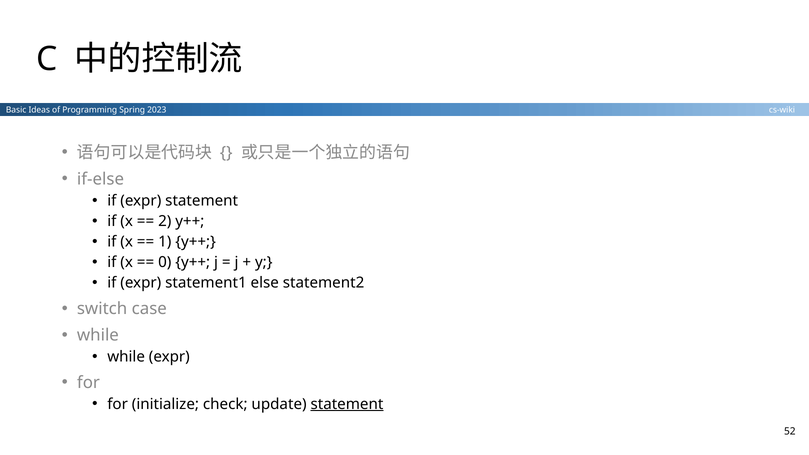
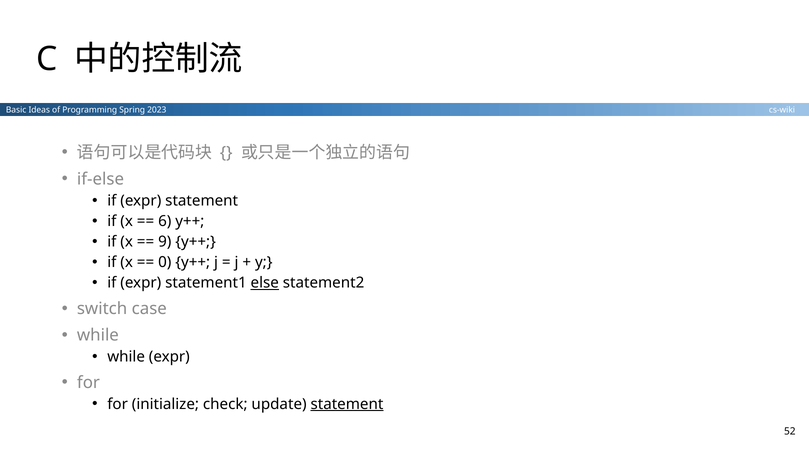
2: 2 -> 6
1: 1 -> 9
else underline: none -> present
